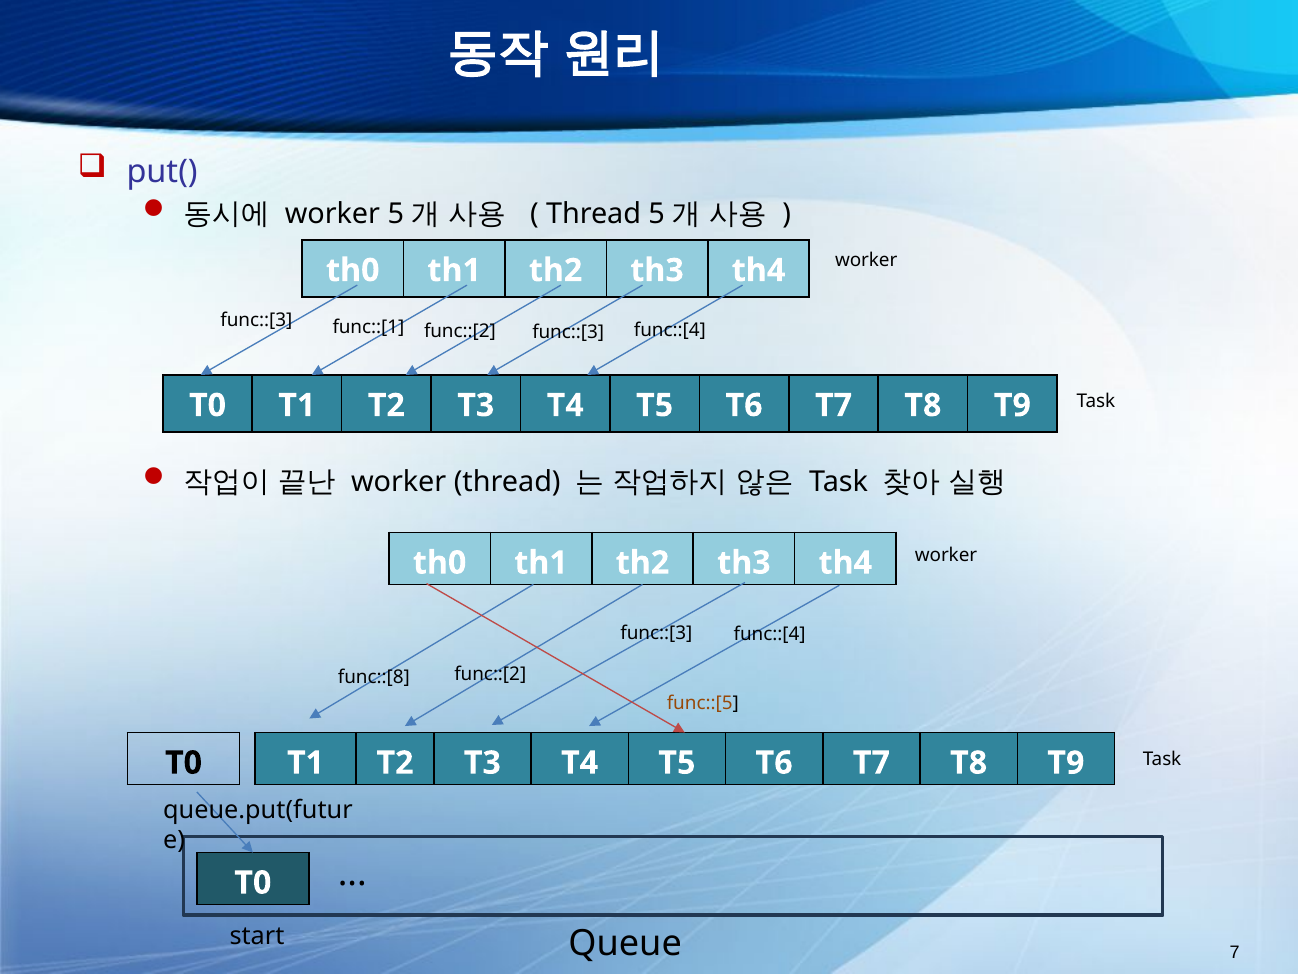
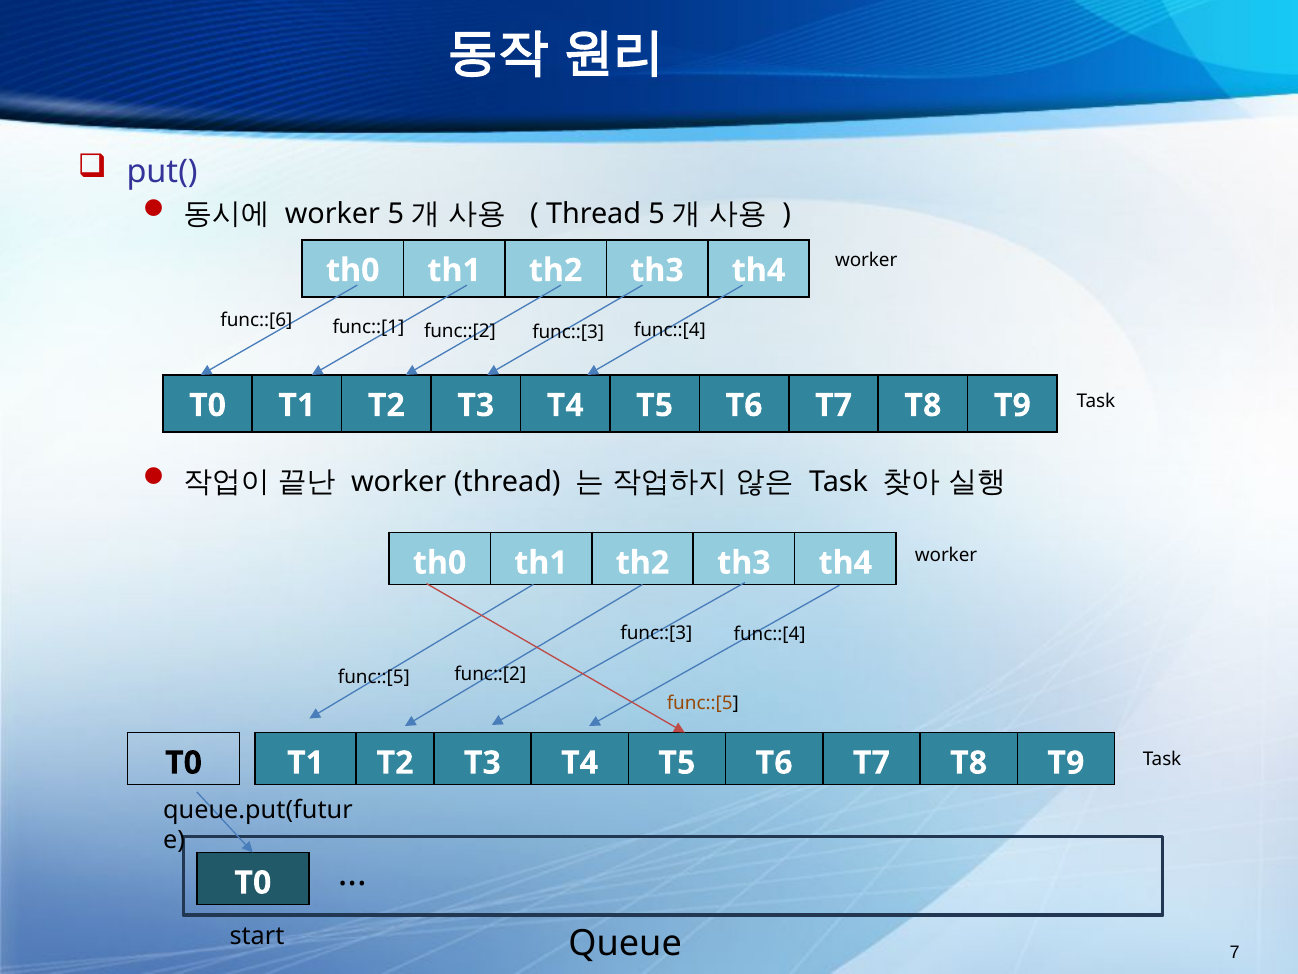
func::[3 at (256, 320): func::[3 -> func::[6
func::[8 at (374, 677): func::[8 -> func::[5
